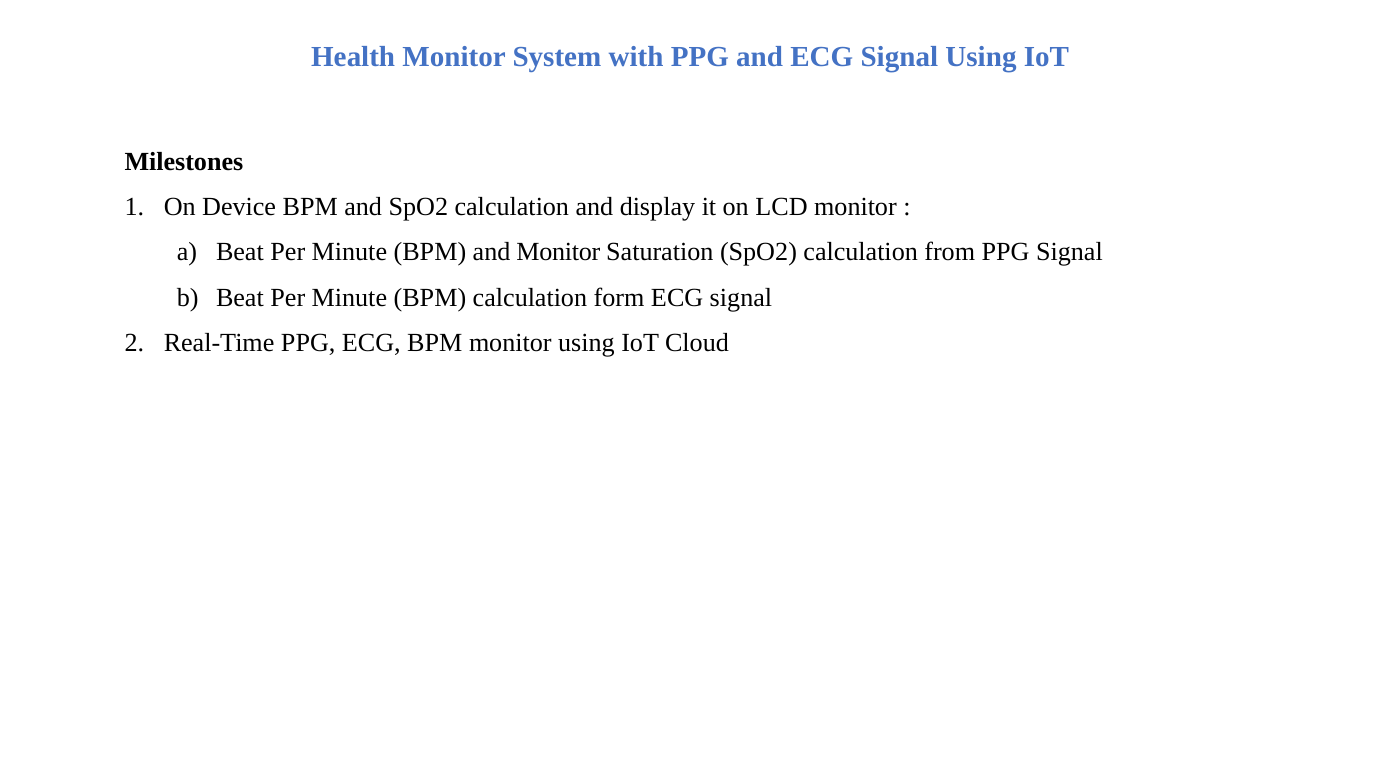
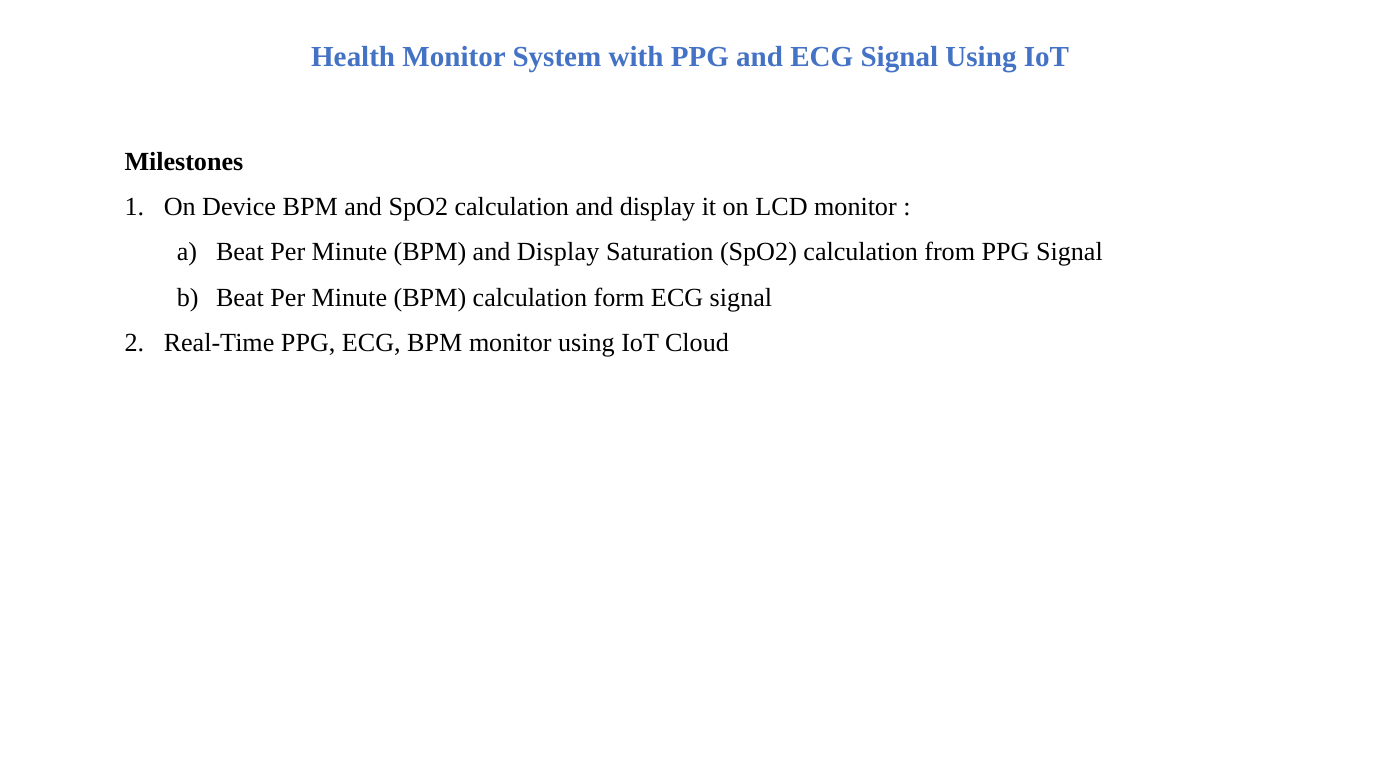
BPM and Monitor: Monitor -> Display
